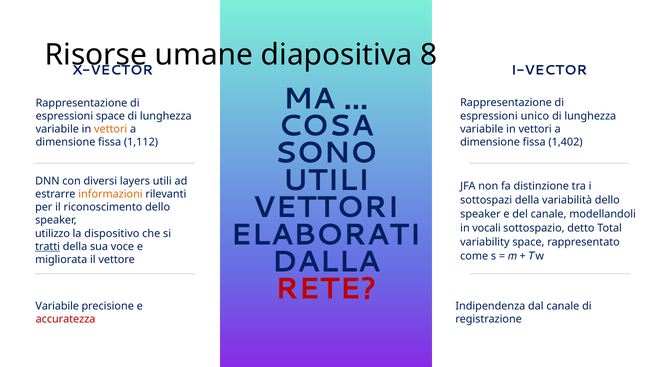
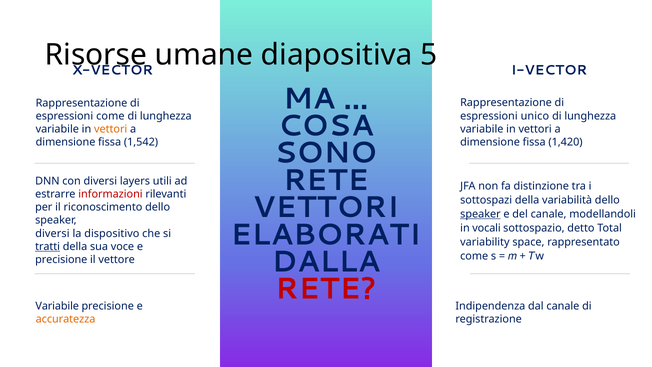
8: 8 -> 5
espressioni space: space -> come
1,402: 1,402 -> 1,420
1,112: 1,112 -> 1,542
UTILI at (326, 180): UTILI -> RETE
informazioni colour: orange -> red
speaker at (480, 214) underline: none -> present
utilizzo at (53, 233): utilizzo -> diversi
migliorata at (61, 259): migliorata -> precisione
accuratezza colour: red -> orange
